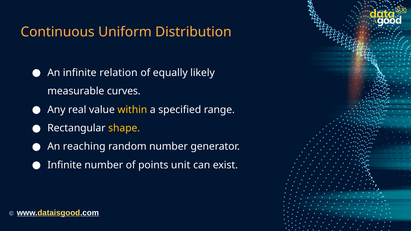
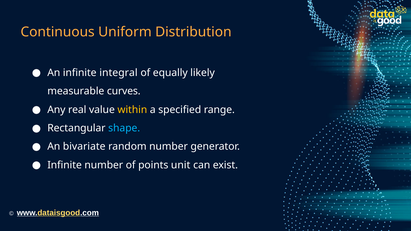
relation: relation -> integral
shape colour: yellow -> light blue
reaching: reaching -> bivariate
